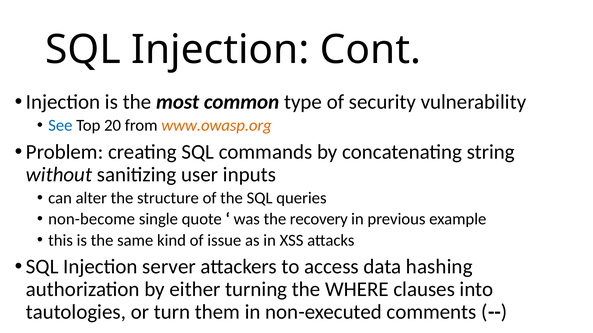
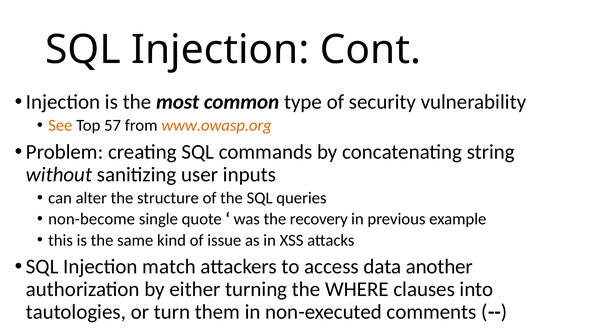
See colour: blue -> orange
20: 20 -> 57
server: server -> match
hashing: hashing -> another
